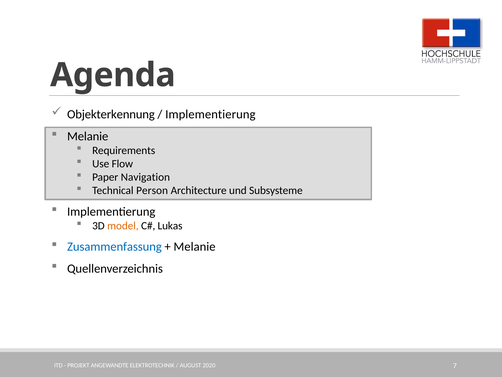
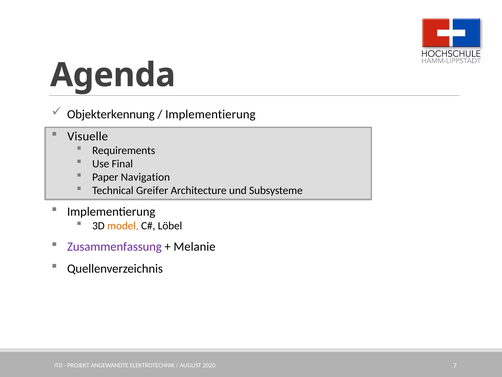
Melanie at (88, 136): Melanie -> Visuelle
Flow: Flow -> Final
Person: Person -> Greifer
Lukas: Lukas -> Löbel
Zusammenfassung colour: blue -> purple
